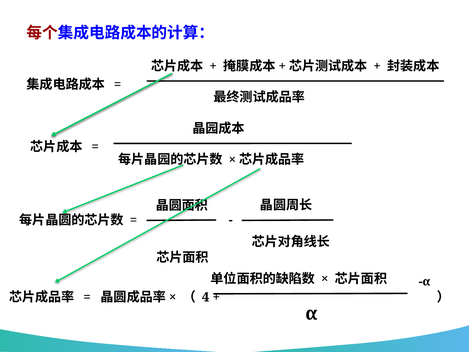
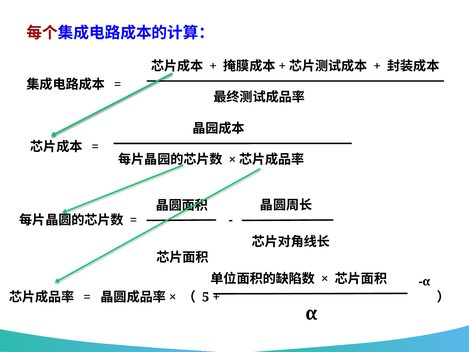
4: 4 -> 5
